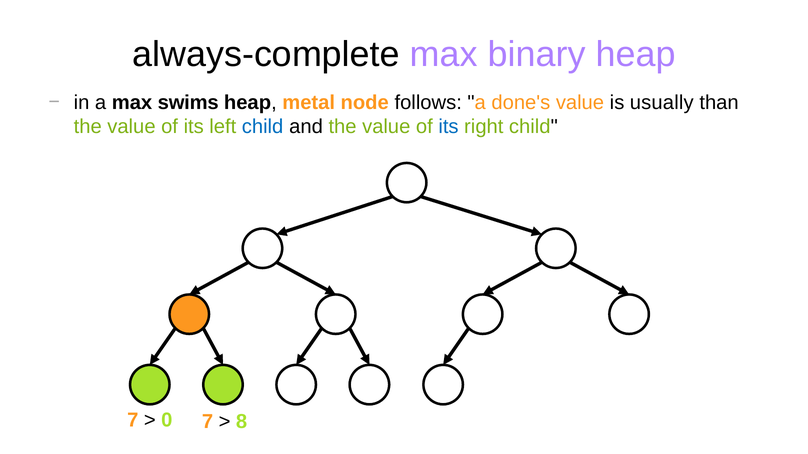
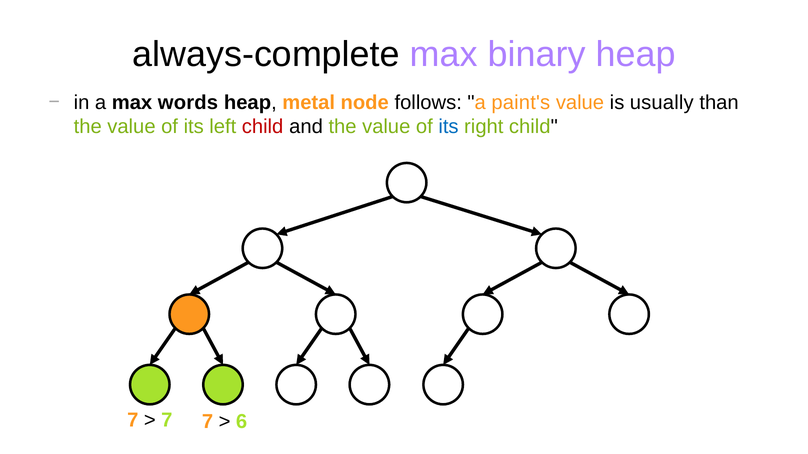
swims: swims -> words
done's: done's -> paint's
child at (263, 127) colour: blue -> red
0 at (167, 421): 0 -> 7
8 at (242, 422): 8 -> 6
